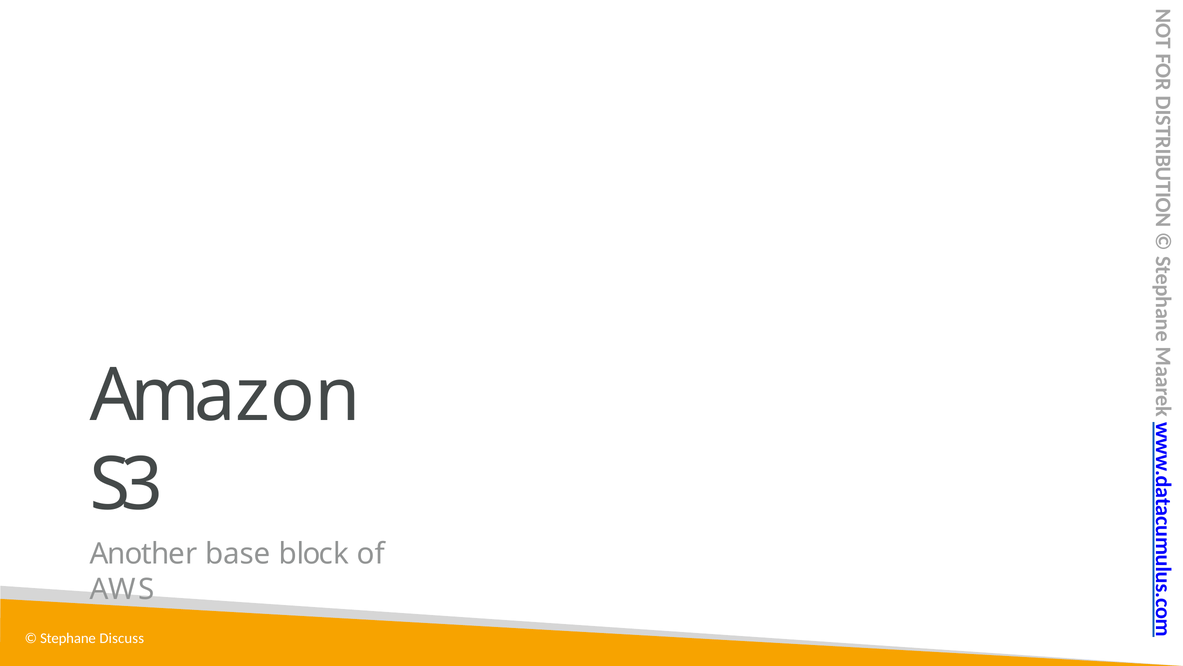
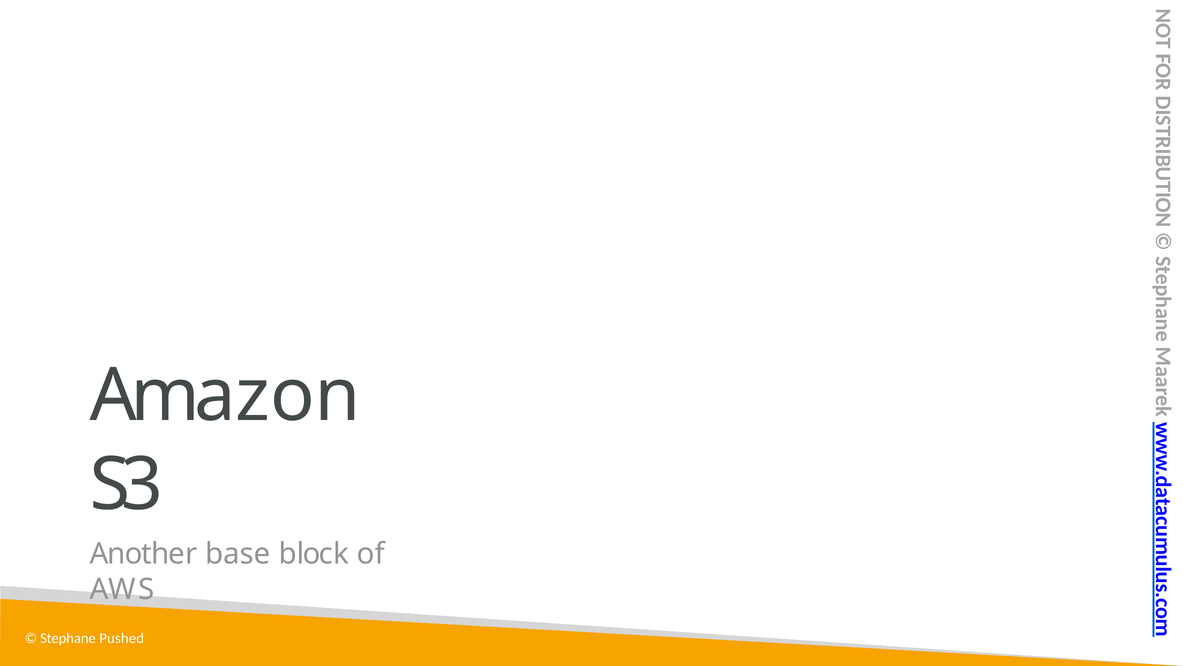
Discuss: Discuss -> Pushed
